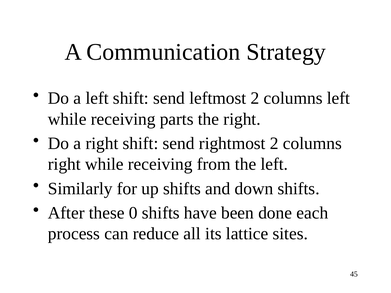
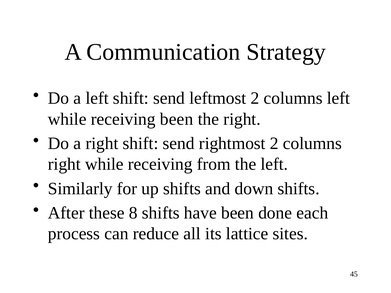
receiving parts: parts -> been
0: 0 -> 8
